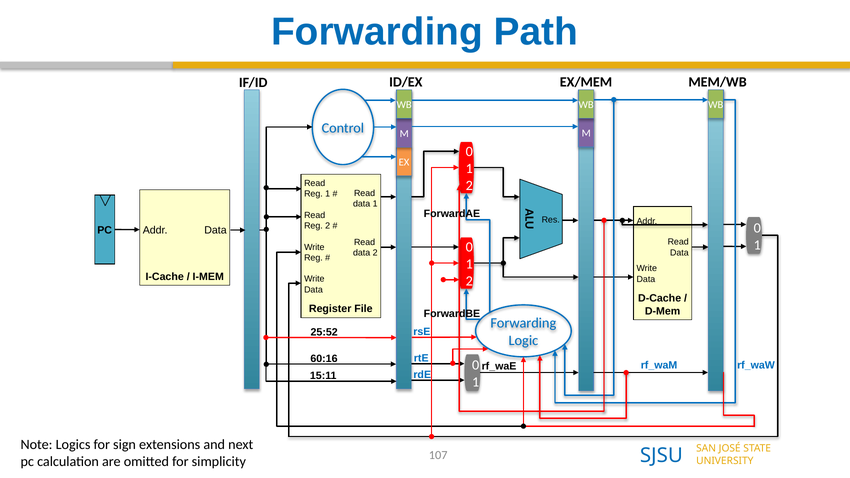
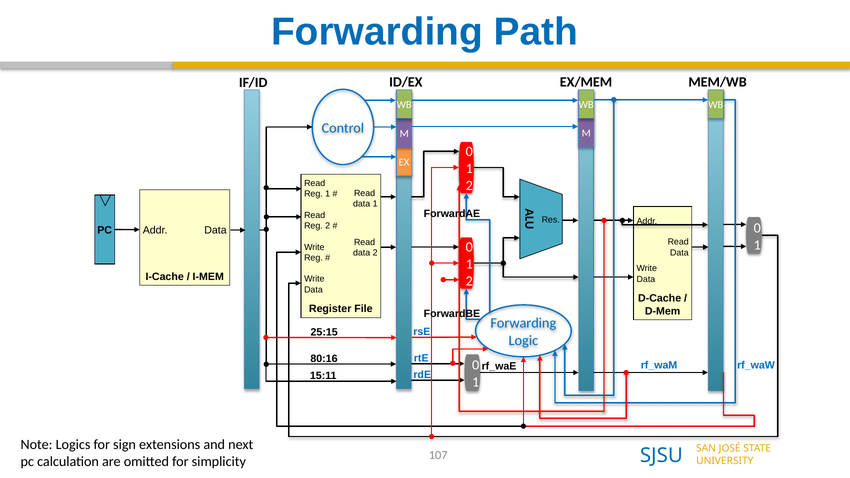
25:52: 25:52 -> 25:15
60:16: 60:16 -> 80:16
